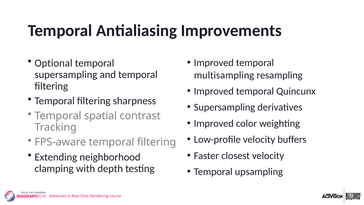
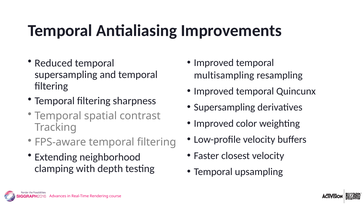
Optional: Optional -> Reduced
